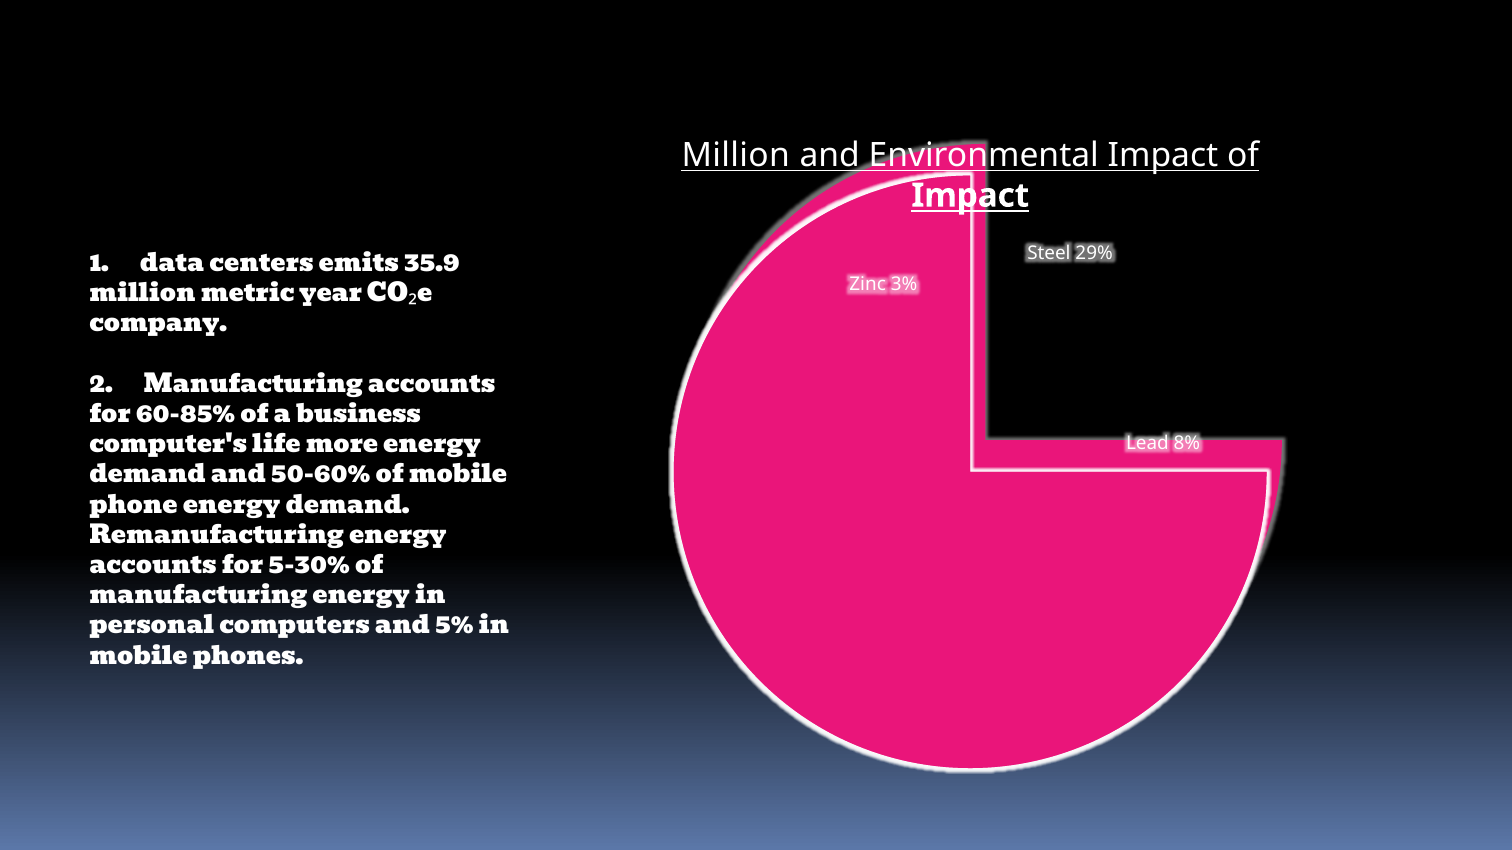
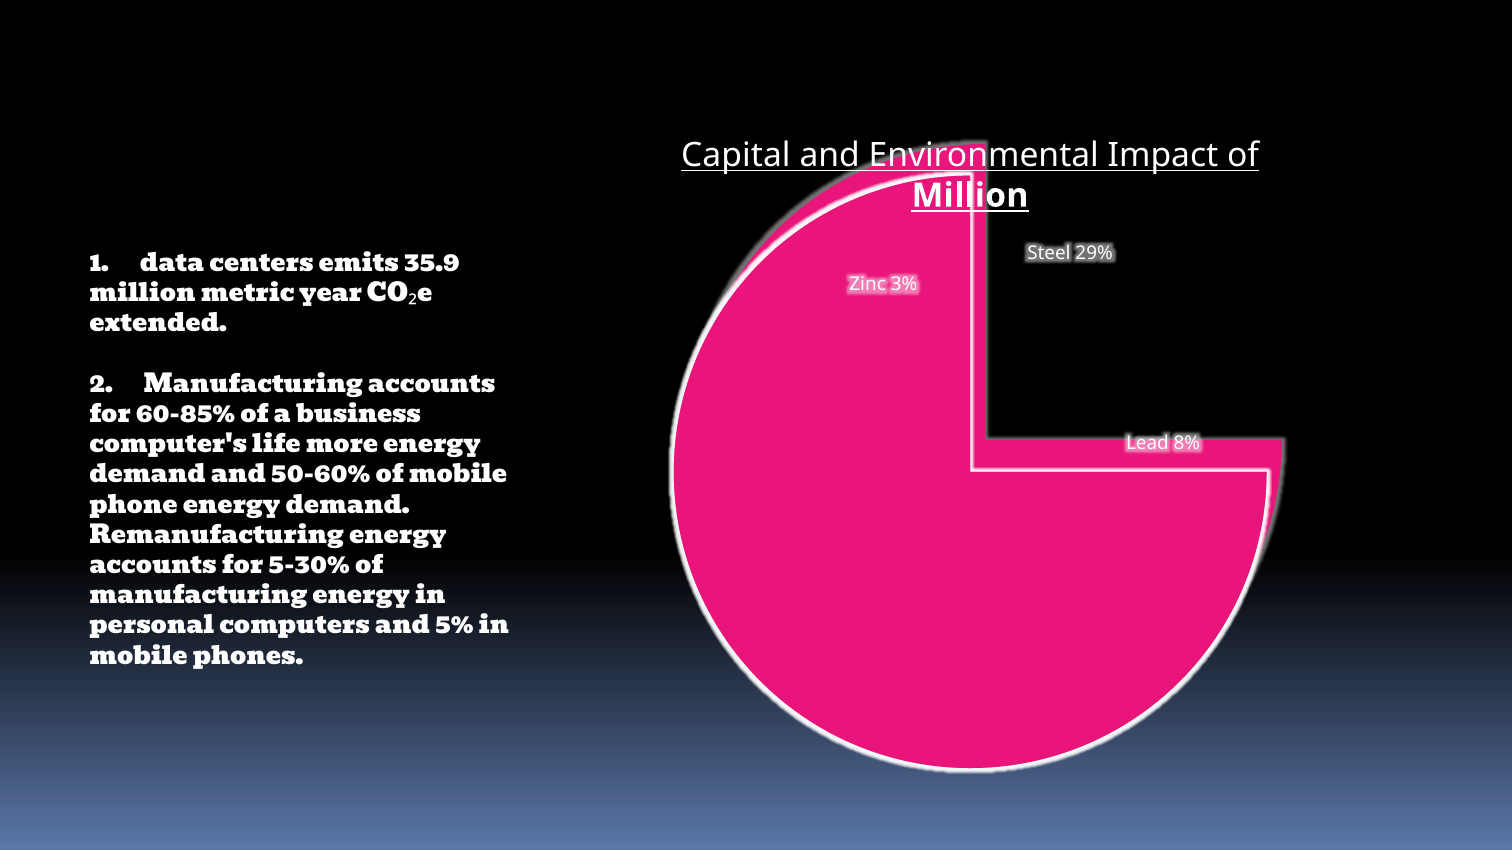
Million at (736, 155): Million -> Capital
Impact at (970, 196): Impact -> Million
company: company -> extended
